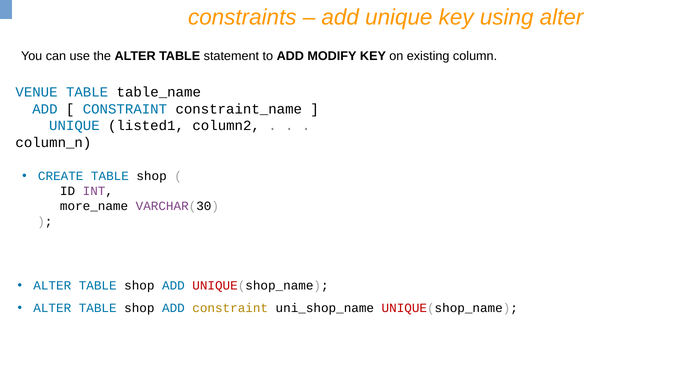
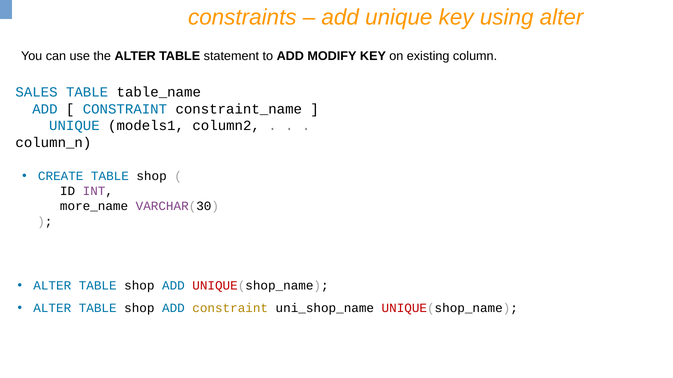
VENUE: VENUE -> SALES
listed1: listed1 -> models1
